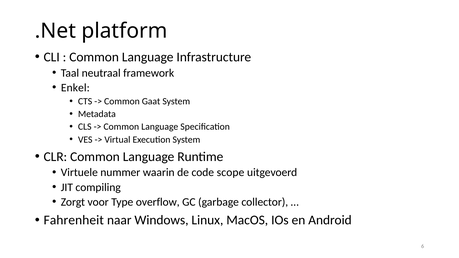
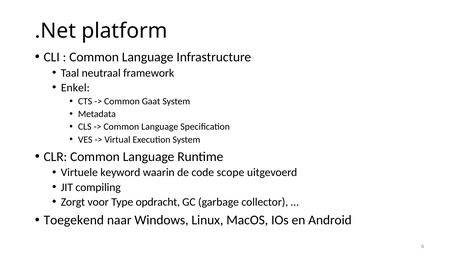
nummer: nummer -> keyword
overflow: overflow -> opdracht
Fahrenheit: Fahrenheit -> Toegekend
